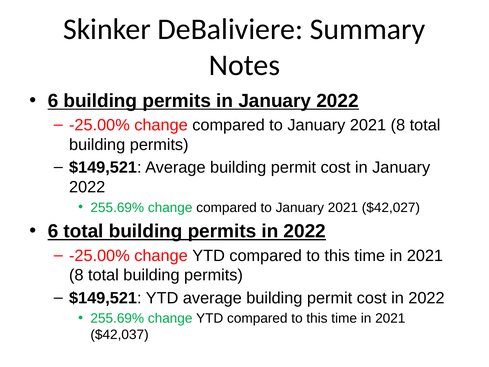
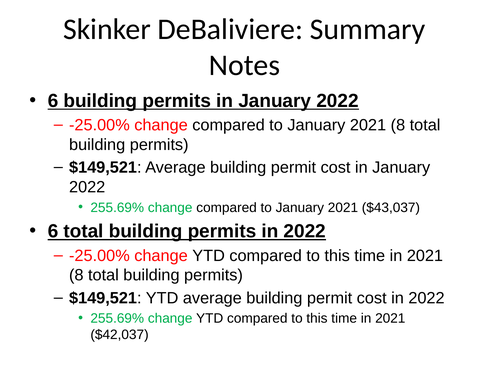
$42,027: $42,027 -> $43,037
